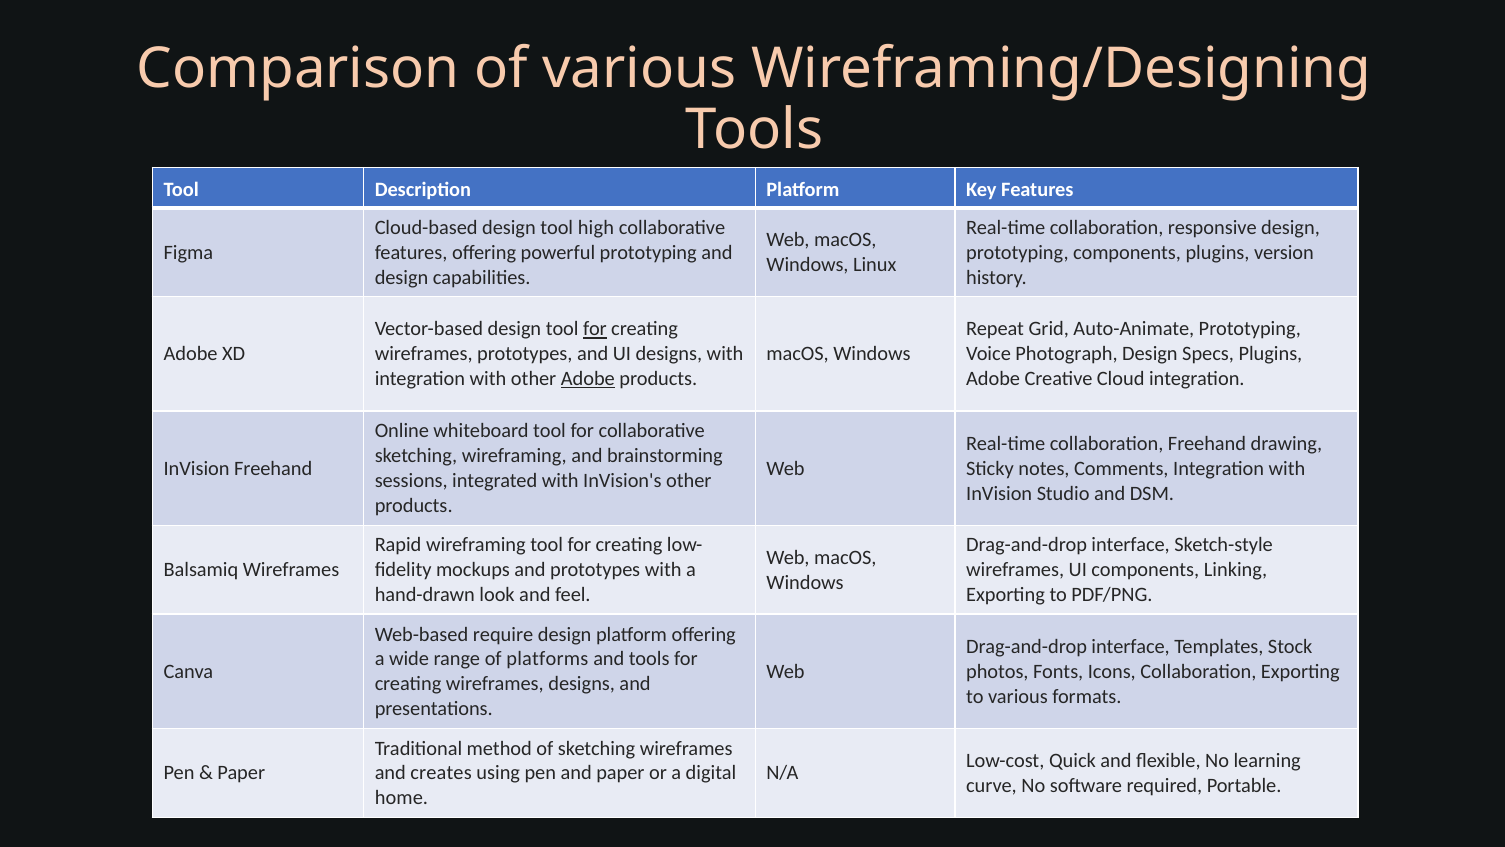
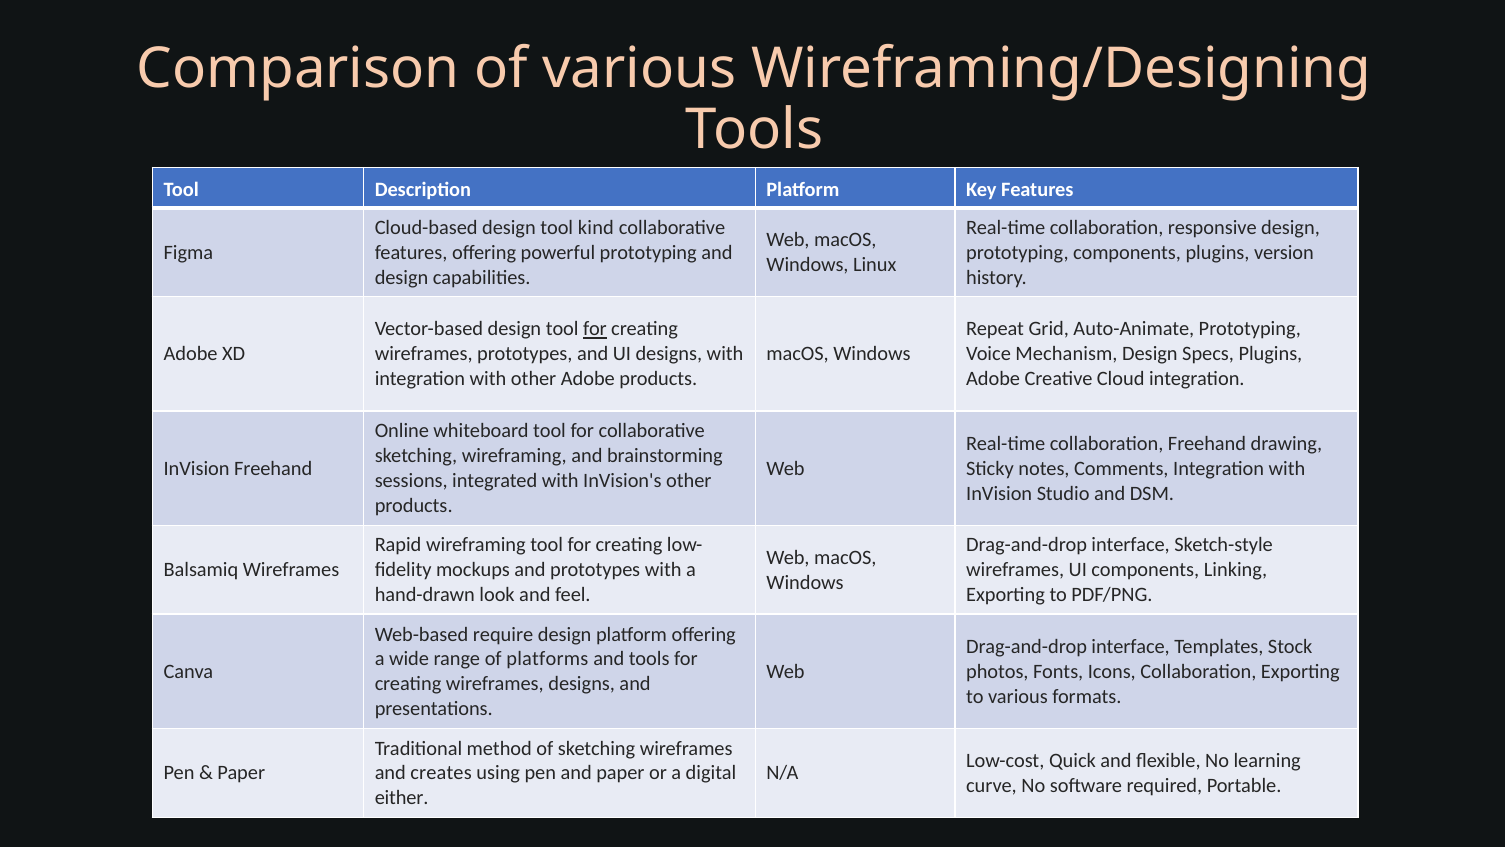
high: high -> kind
Photograph: Photograph -> Mechanism
Adobe at (588, 379) underline: present -> none
home: home -> either
